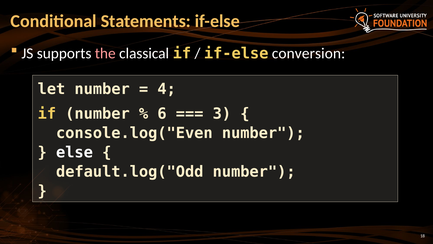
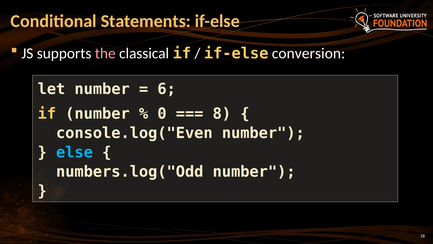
4: 4 -> 6
6: 6 -> 0
3: 3 -> 8
else colour: white -> light blue
default.log("Odd: default.log("Odd -> numbers.log("Odd
